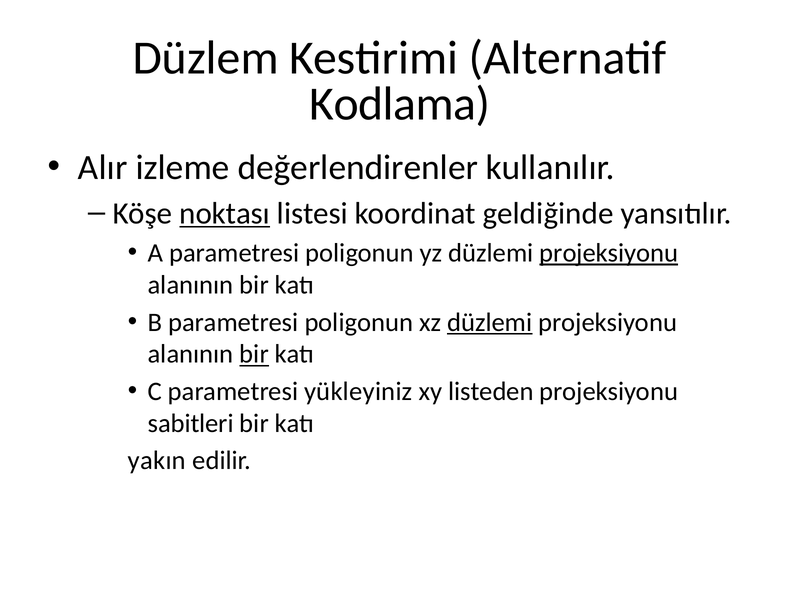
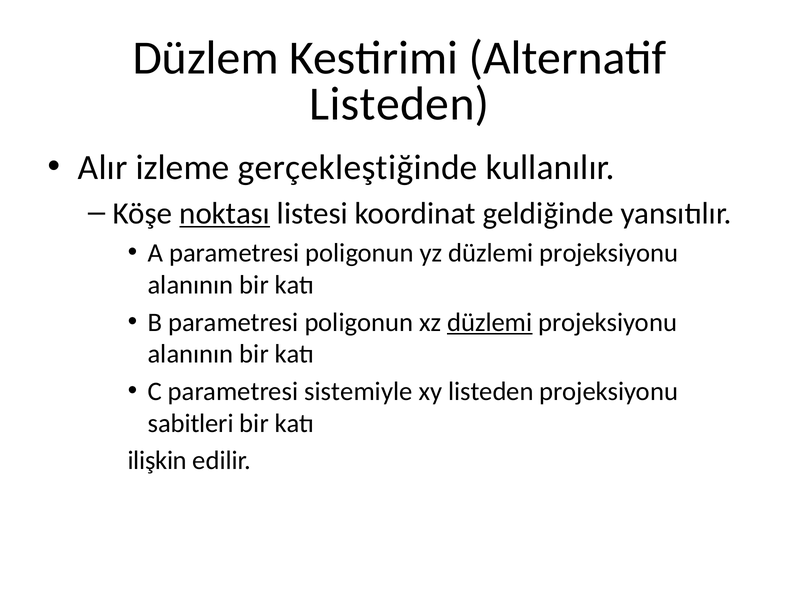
Kodlama at (400, 104): Kodlama -> Listeden
değerlendirenler: değerlendirenler -> gerçekleştiğinde
projeksiyonu at (609, 253) underline: present -> none
bir at (254, 354) underline: present -> none
yükleyiniz: yükleyiniz -> sistemiyle
yakın: yakın -> ilişkin
